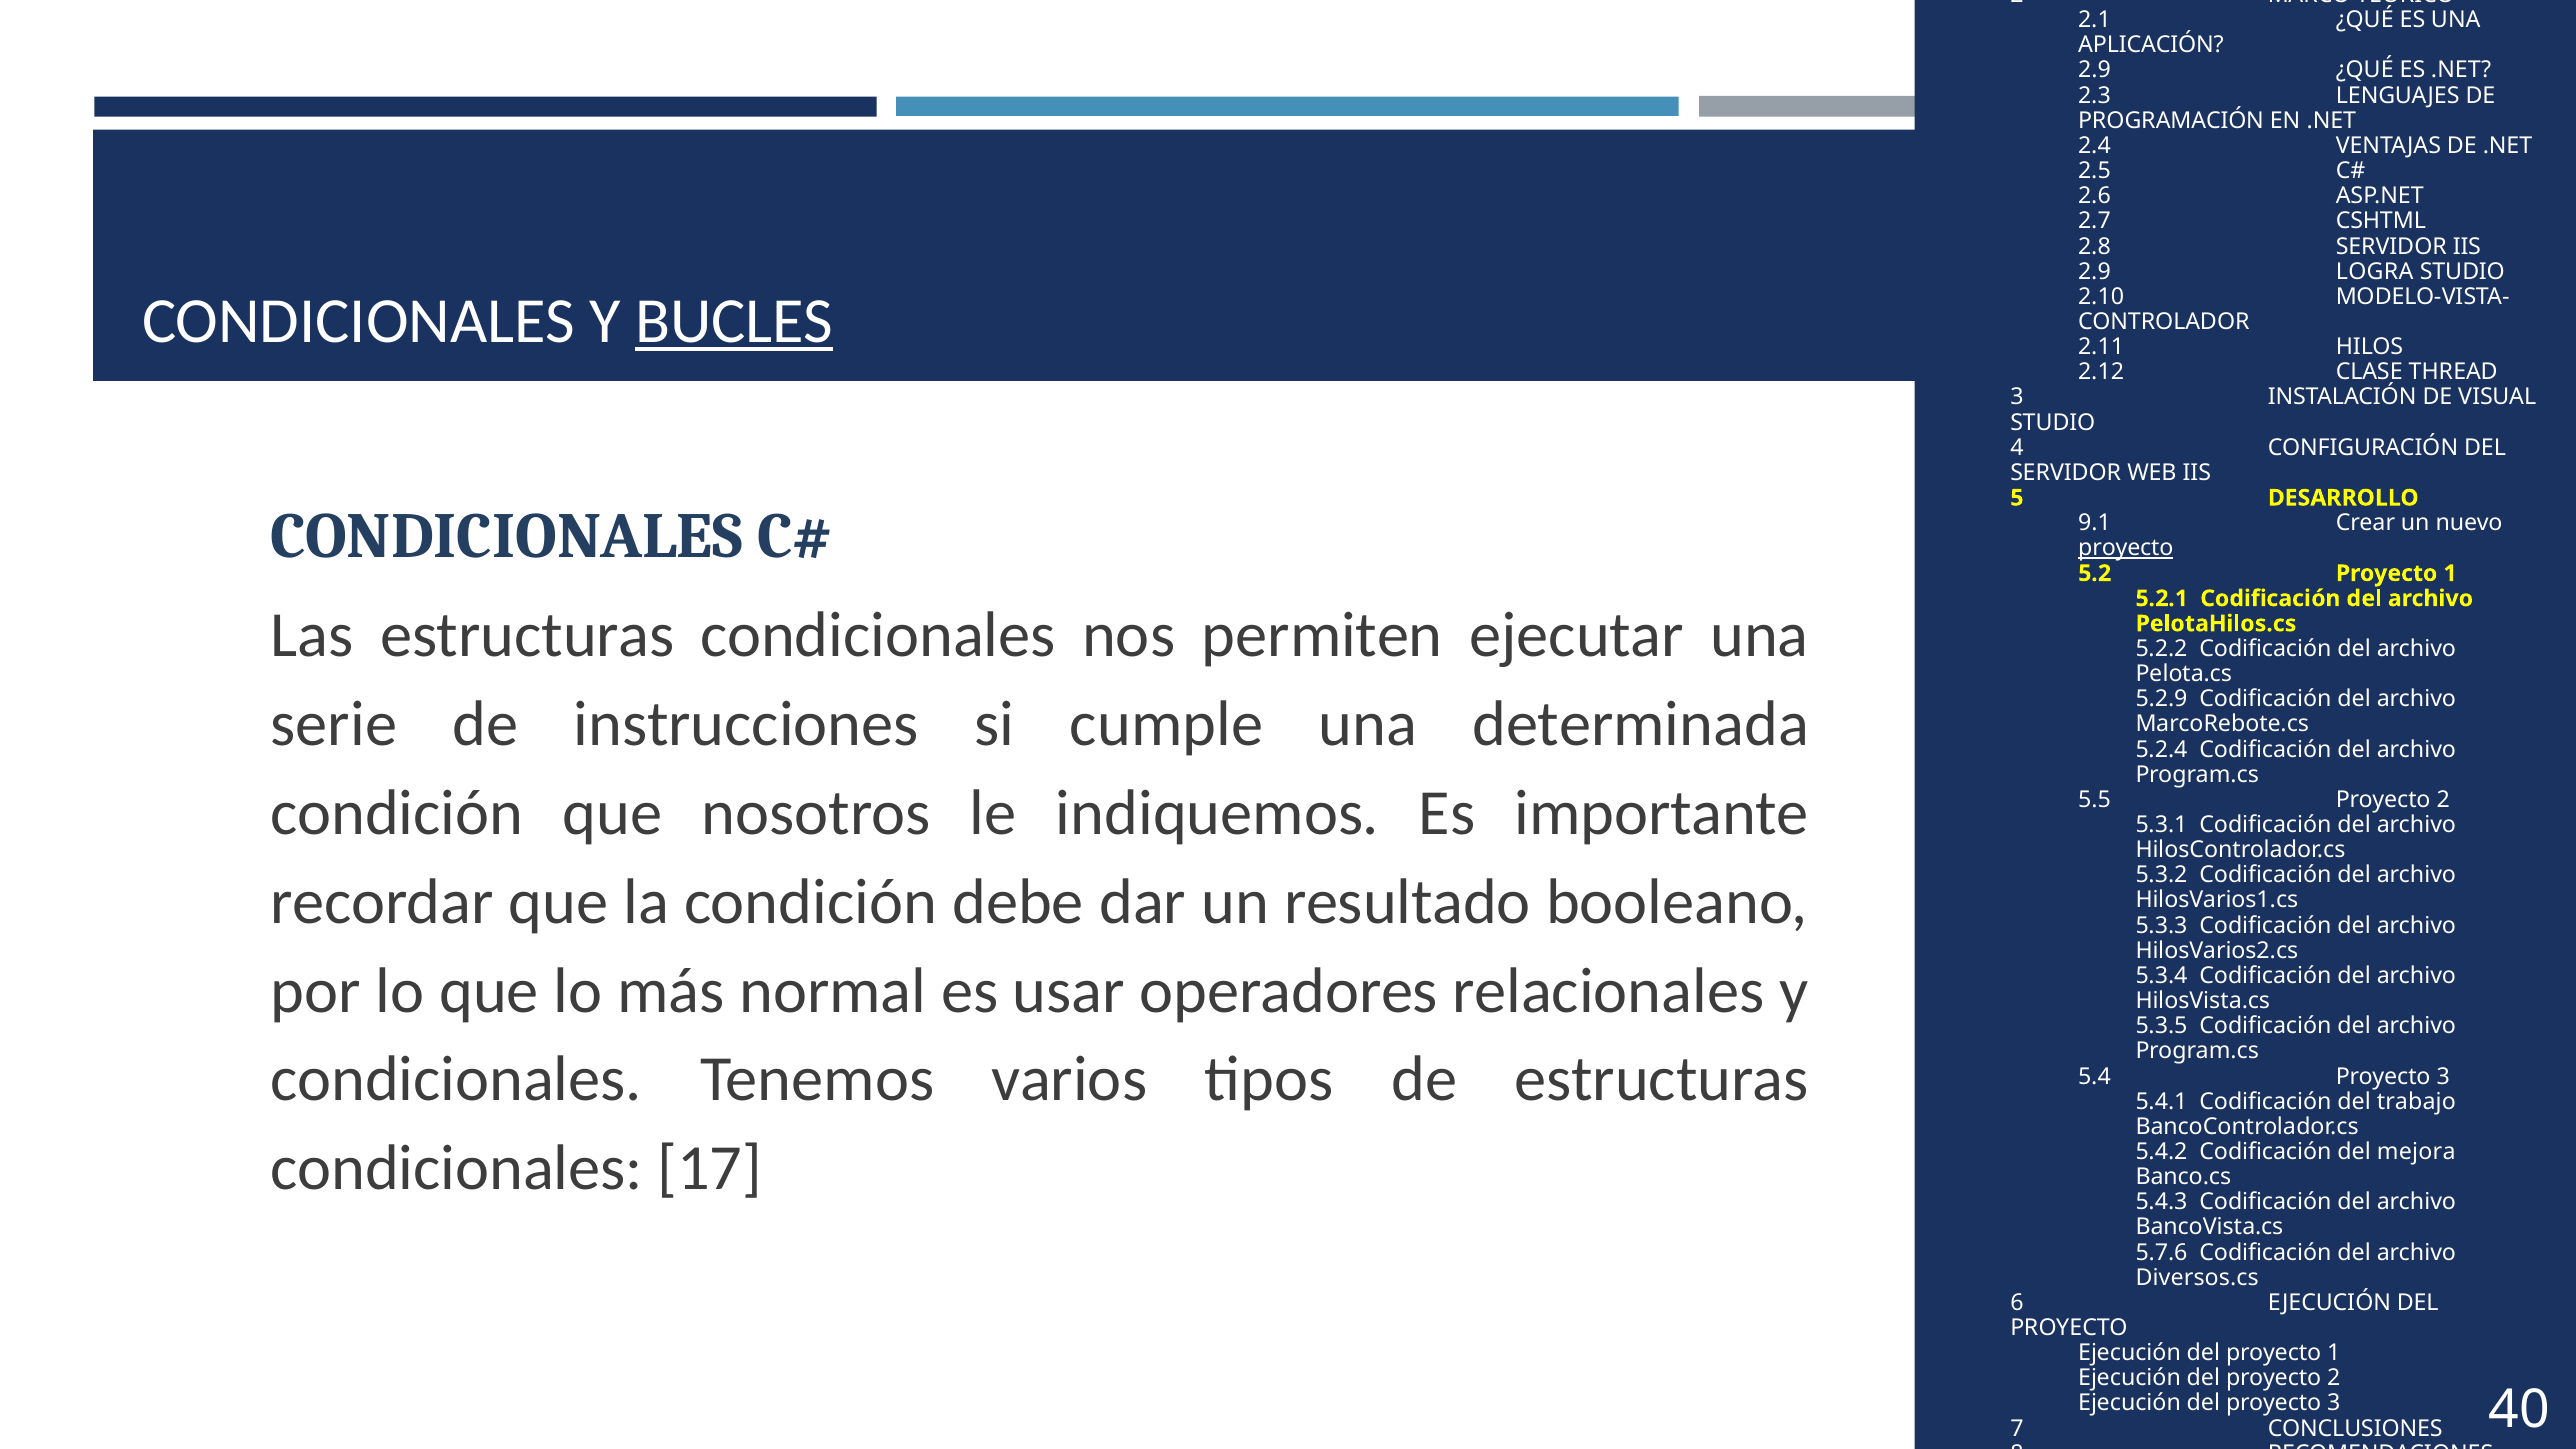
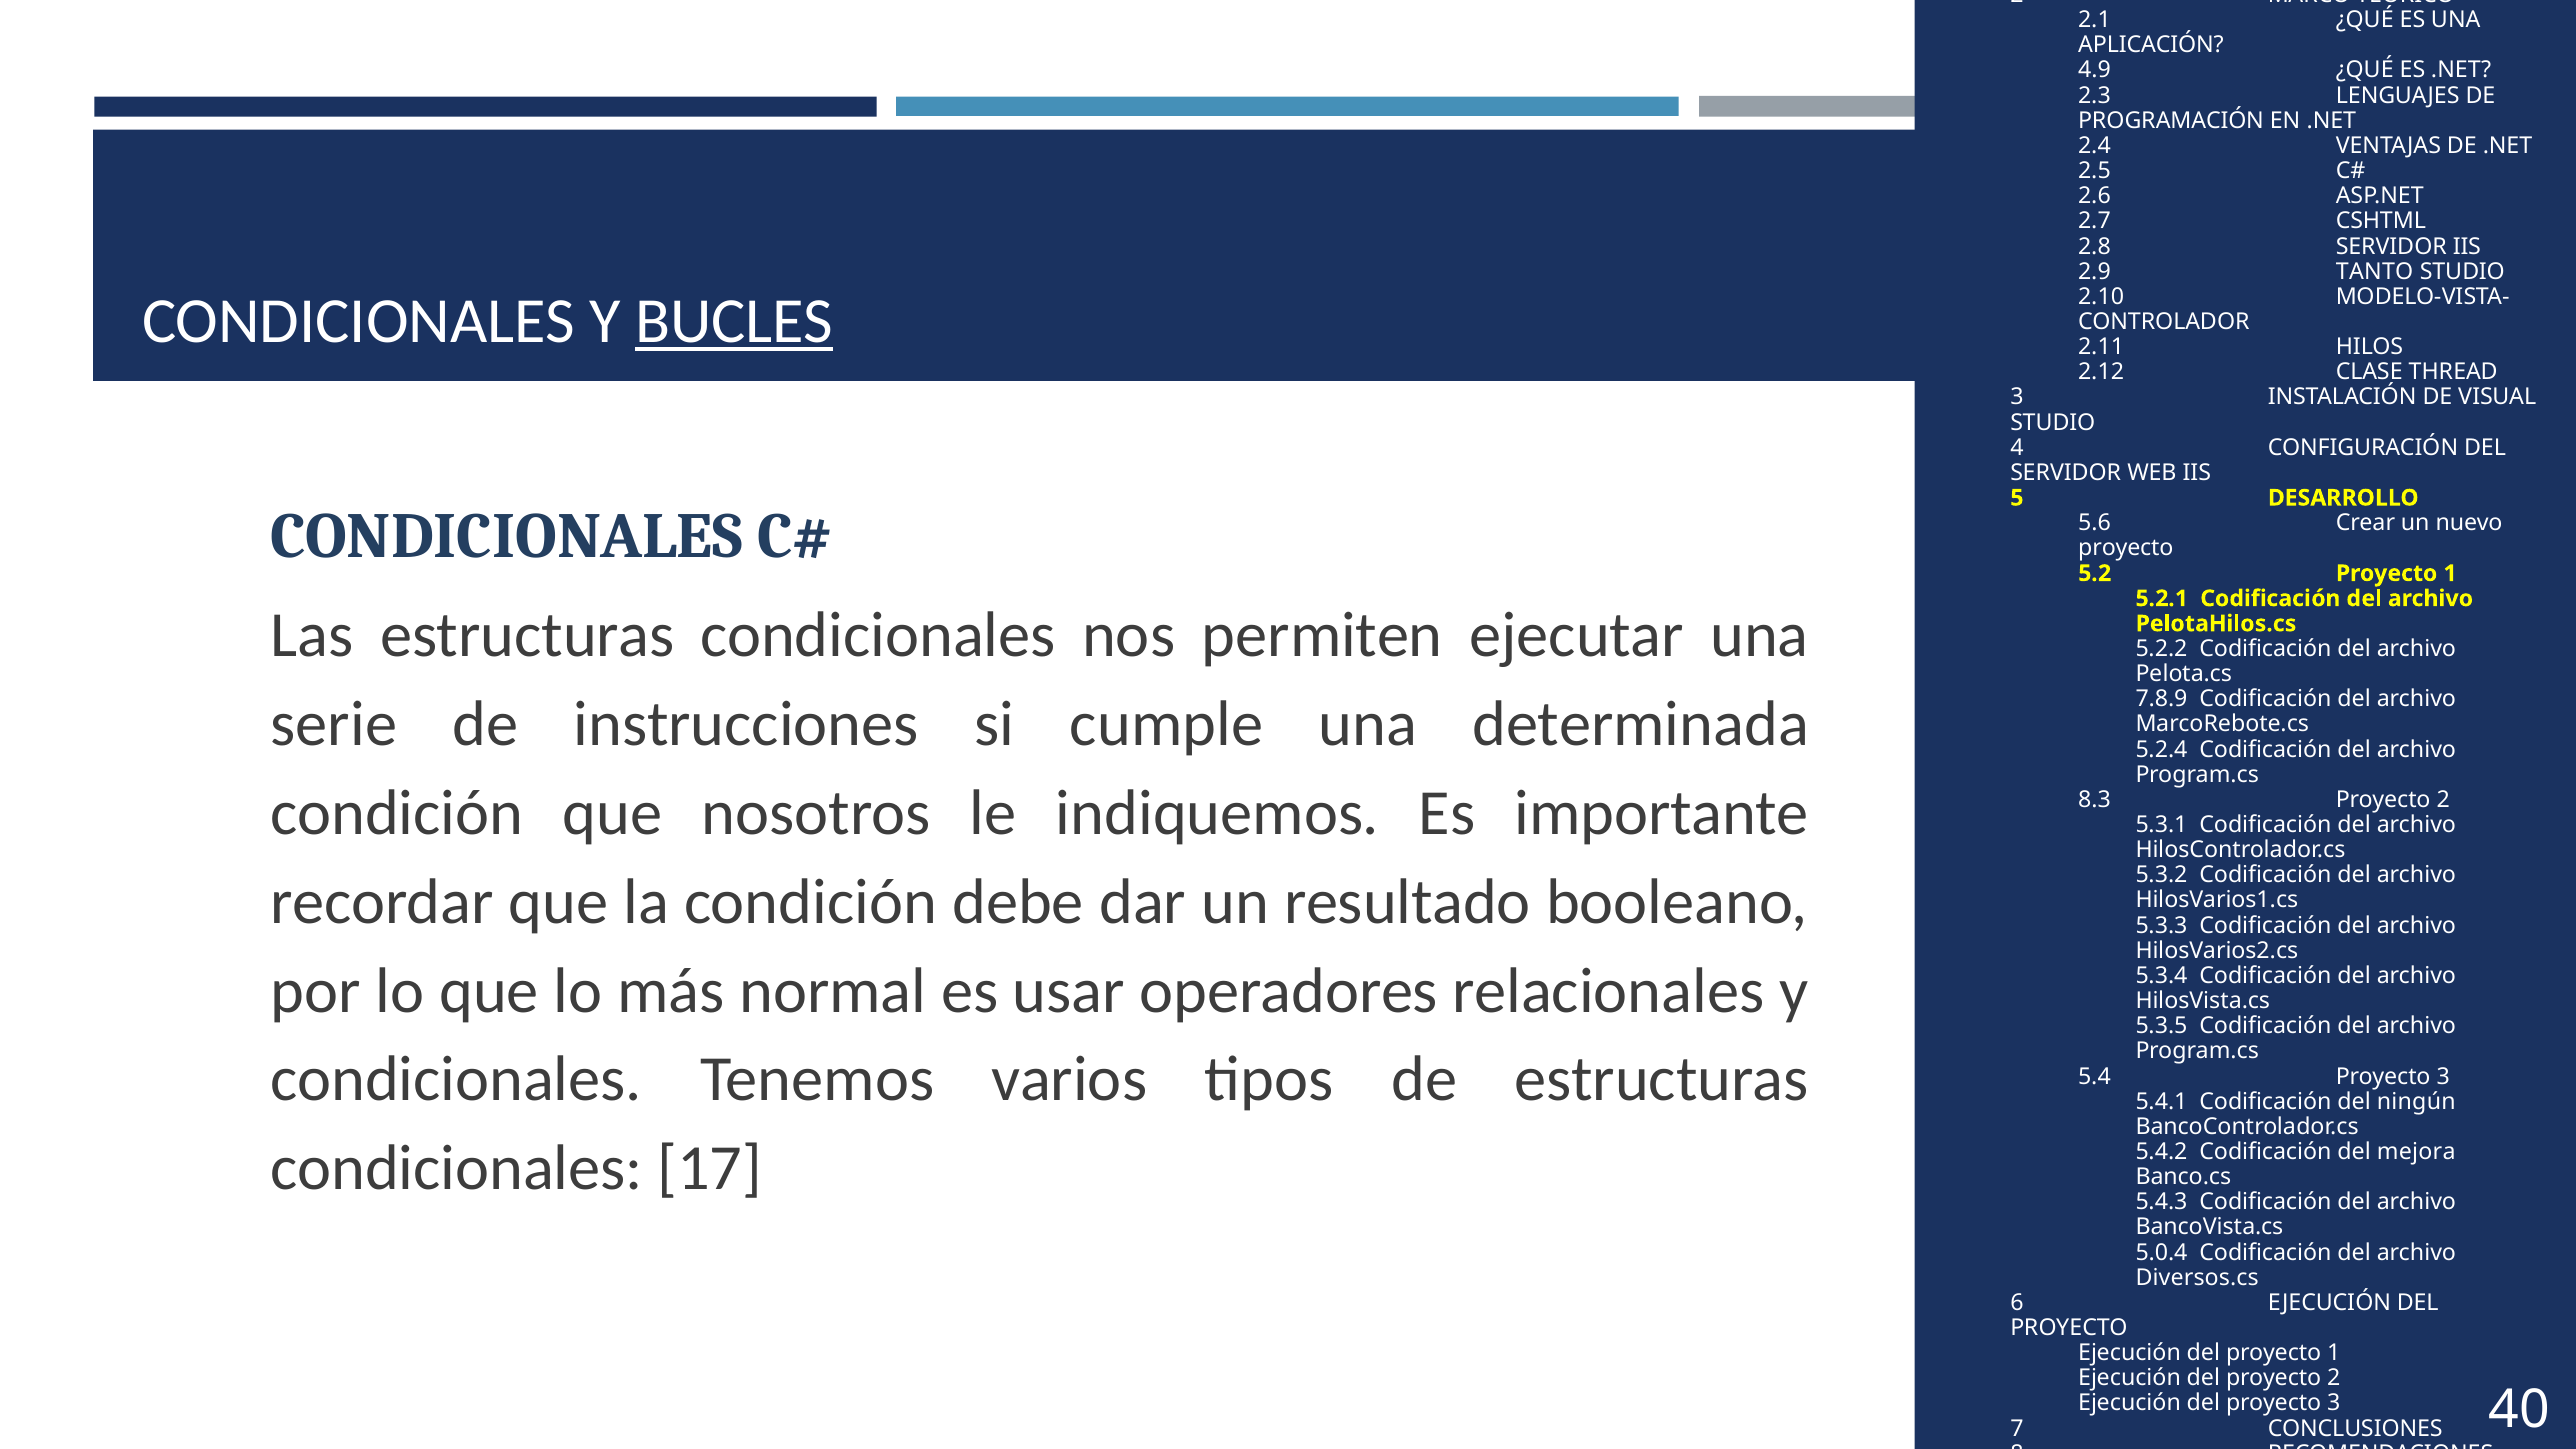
2.9 at (2095, 70): 2.9 -> 4.9
LOGRA: LOGRA -> TANTO
9.1: 9.1 -> 5.6
proyecto at (2126, 548) underline: present -> none
5.2.9: 5.2.9 -> 7.8.9
5.5: 5.5 -> 8.3
trabajo: trabajo -> ningún
5.7.6: 5.7.6 -> 5.0.4
